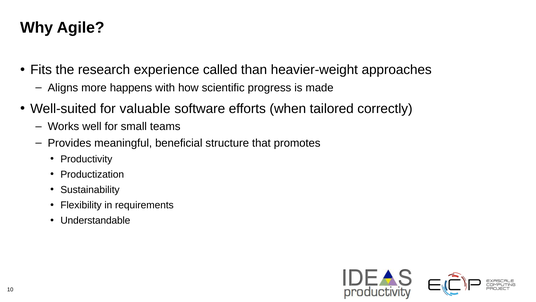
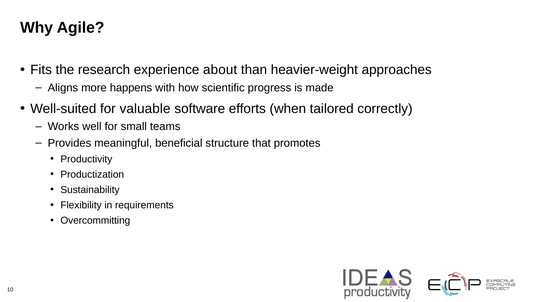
called: called -> about
Understandable: Understandable -> Overcommitting
